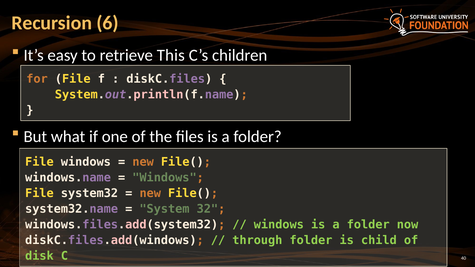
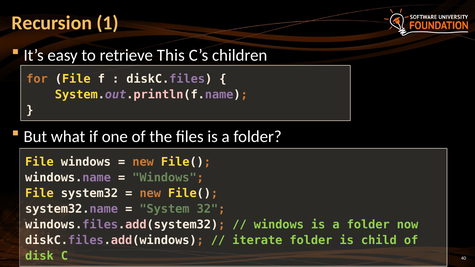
6: 6 -> 1
through: through -> iterate
